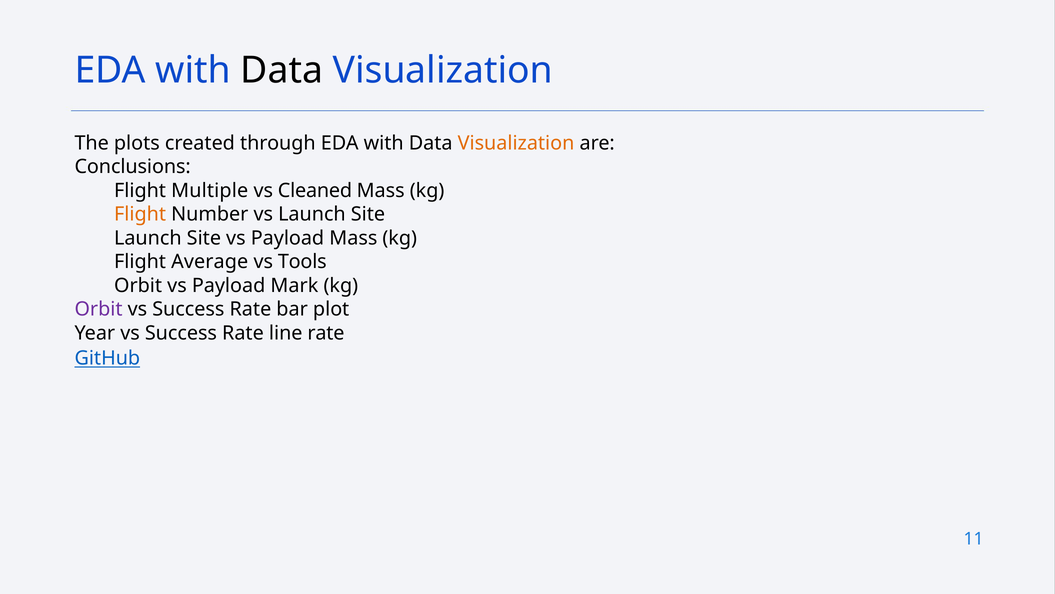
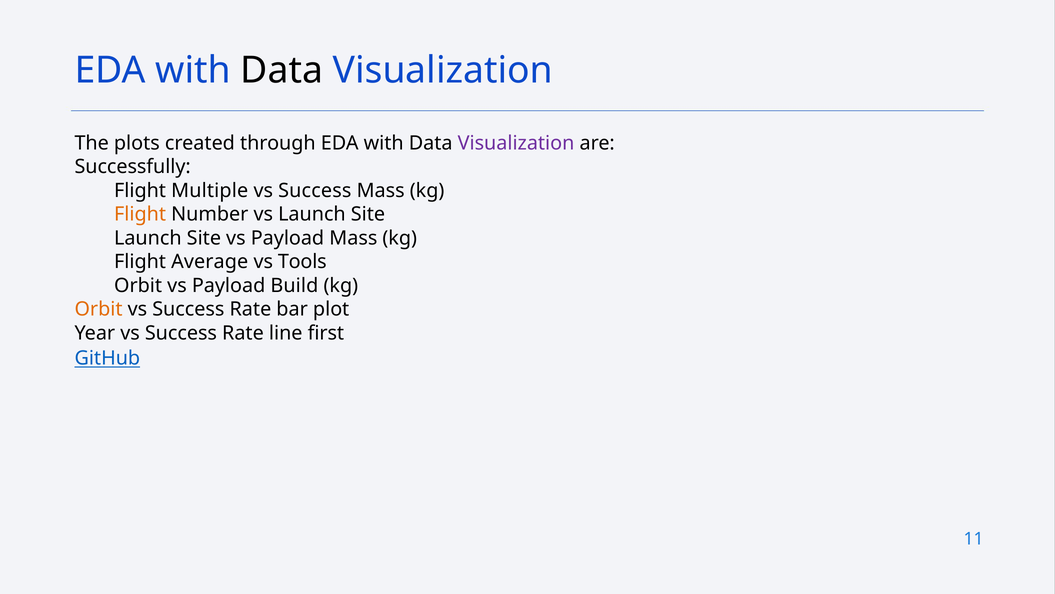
Visualization at (516, 143) colour: orange -> purple
Conclusions: Conclusions -> Successfully
Cleaned at (315, 190): Cleaned -> Success
Mark: Mark -> Build
Orbit at (99, 309) colour: purple -> orange
line rate: rate -> first
